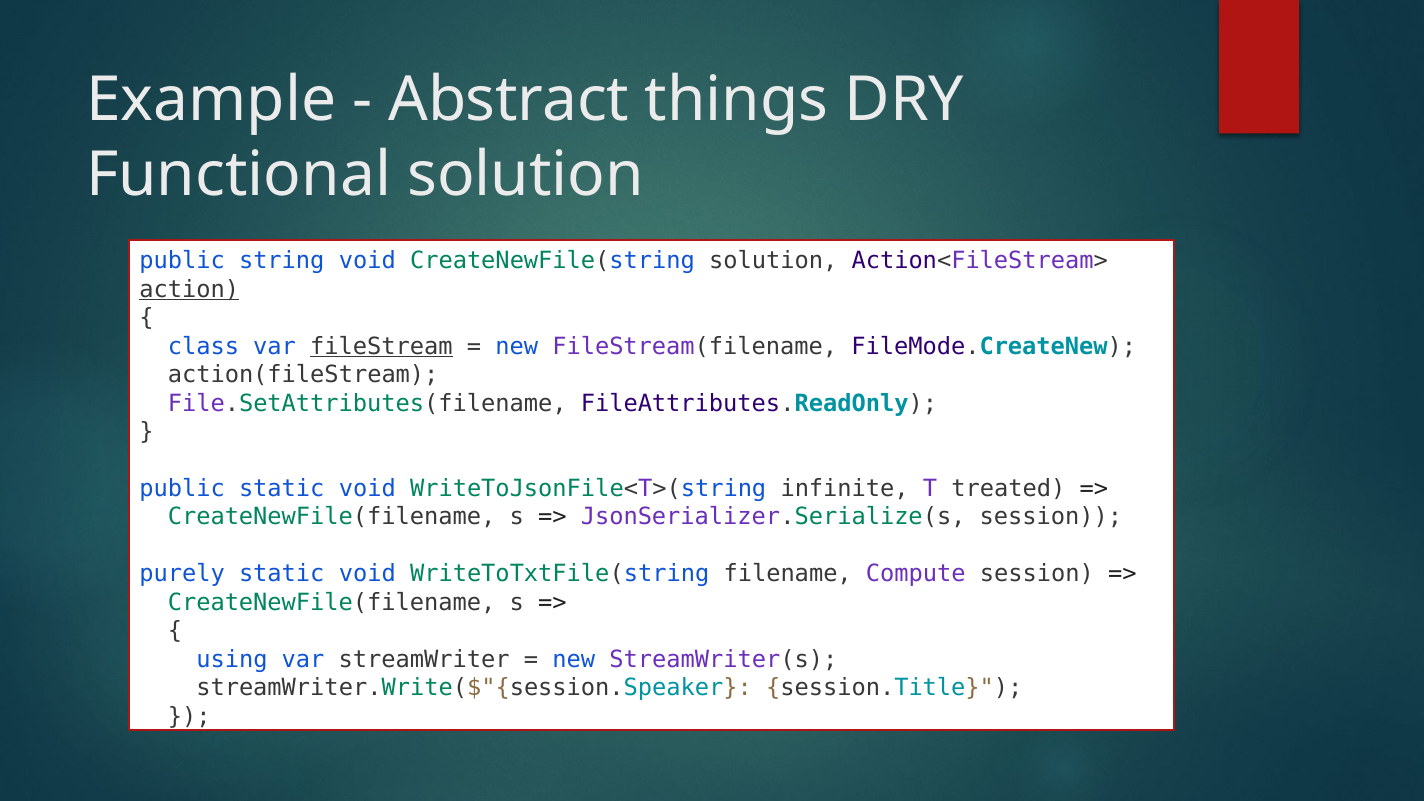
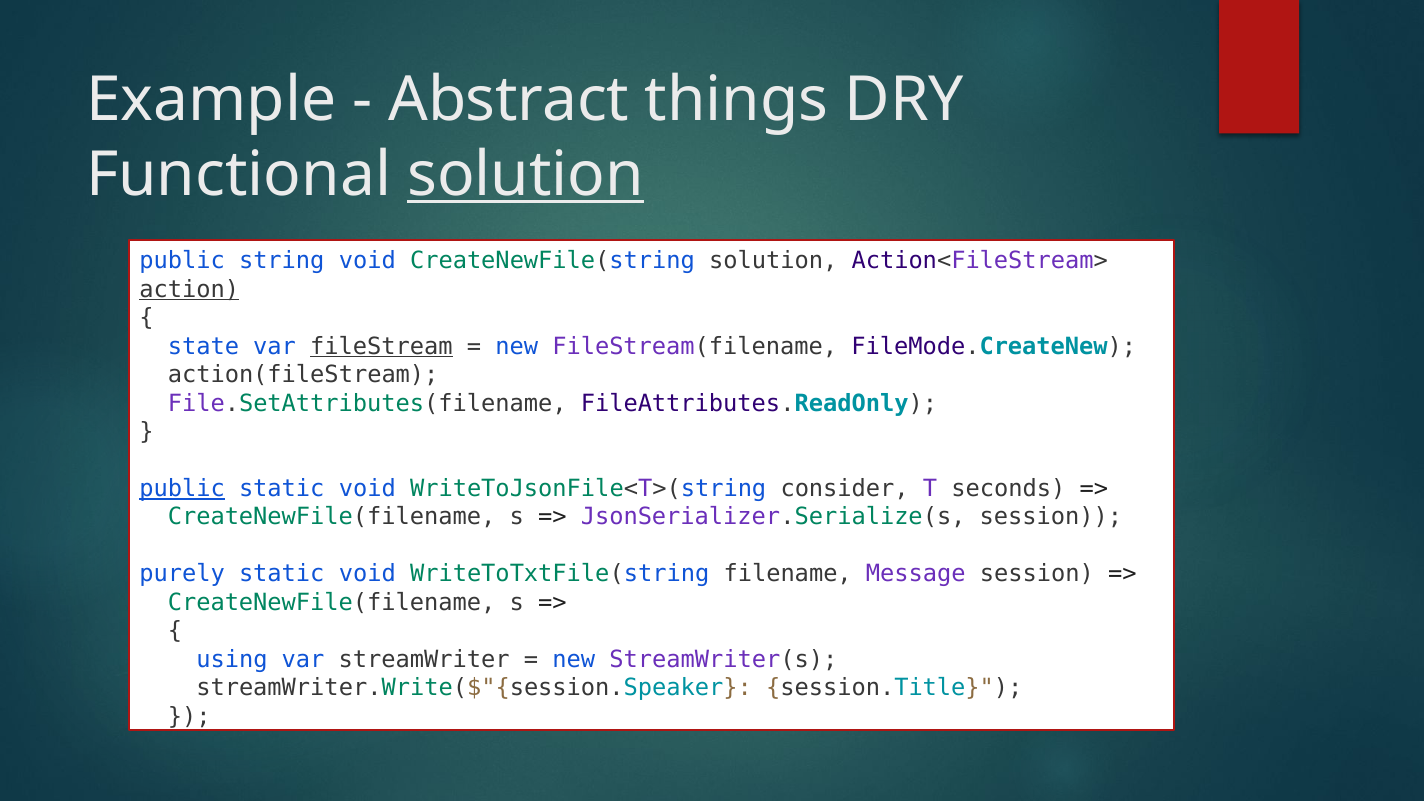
solution at (526, 175) underline: none -> present
class: class -> state
public at (182, 489) underline: none -> present
infinite: infinite -> consider
treated: treated -> seconds
Compute: Compute -> Message
